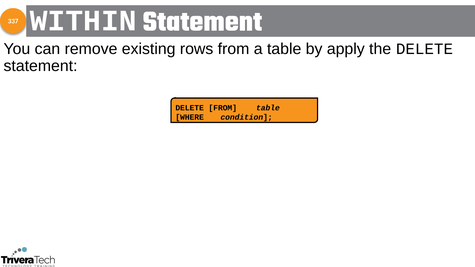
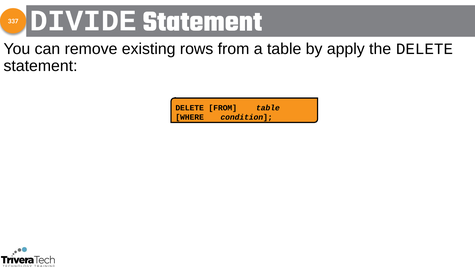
WITHIN: WITHIN -> DIVIDE
